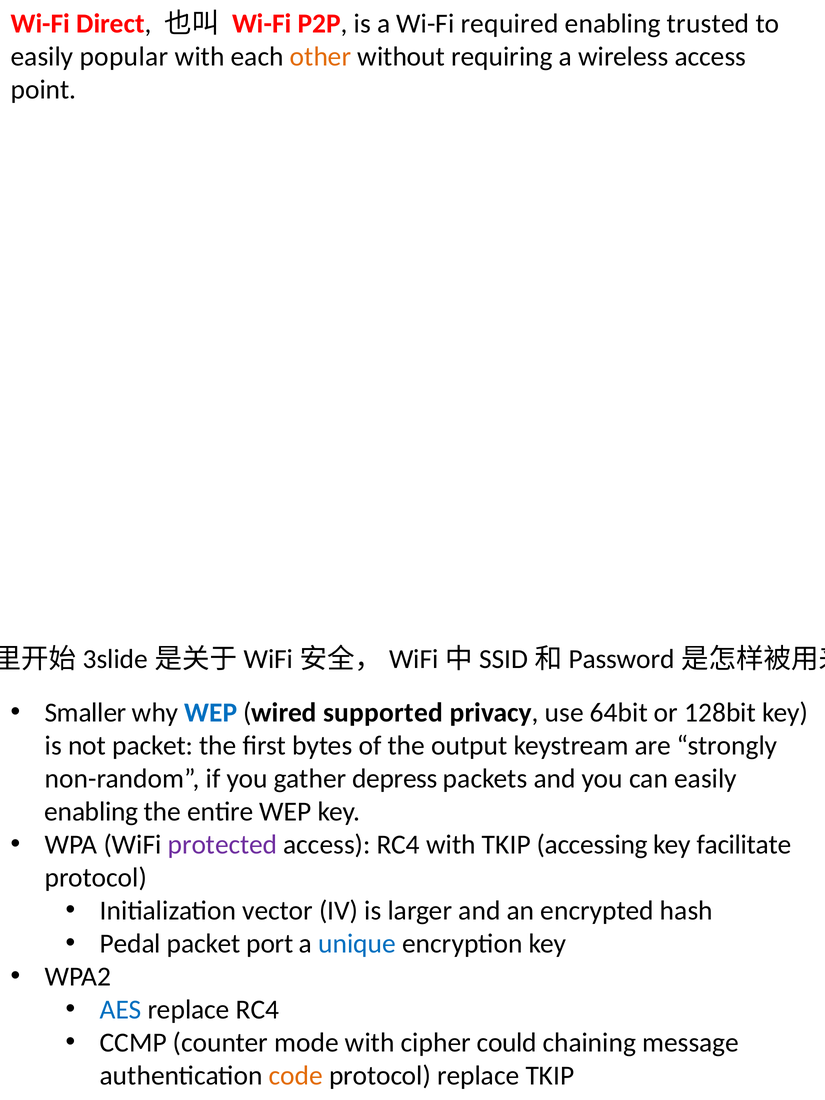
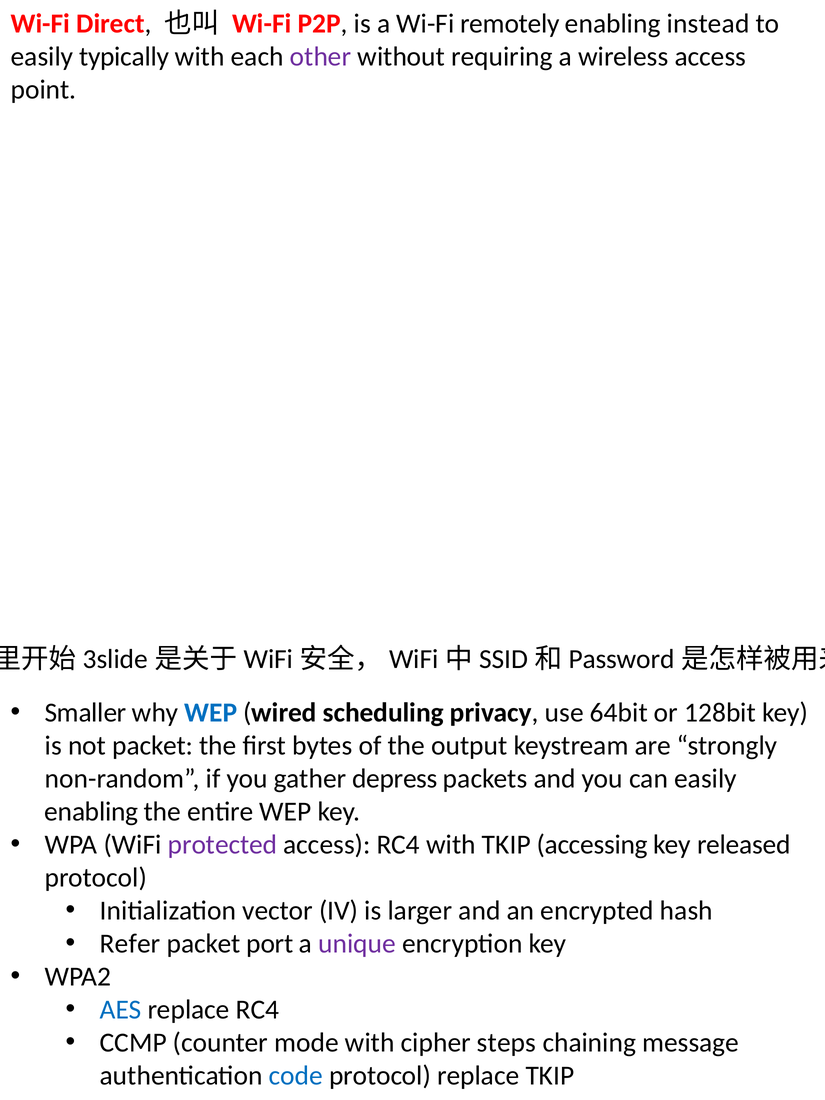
required: required -> remotely
trusted: trusted -> instead
popular: popular -> typically
other colour: orange -> purple
supported: supported -> scheduling
facilitate: facilitate -> released
Pedal: Pedal -> Refer
unique colour: blue -> purple
could: could -> steps
code colour: orange -> blue
